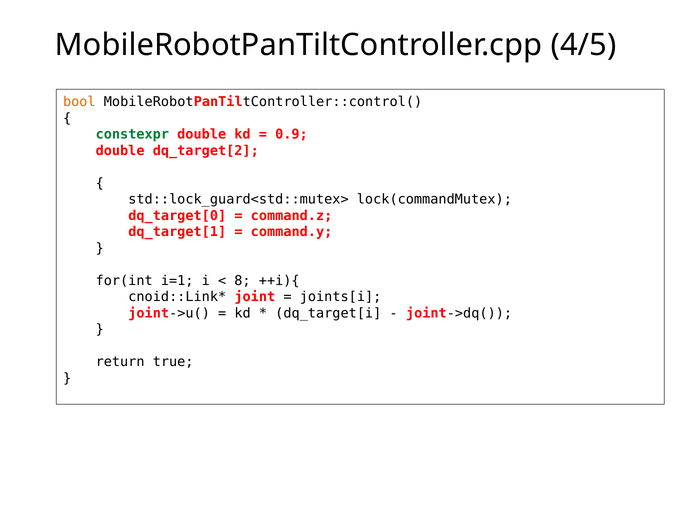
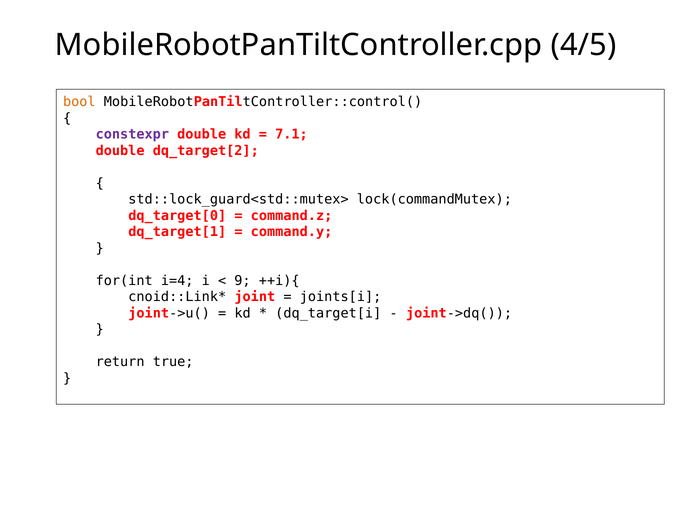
constexpr colour: green -> purple
0.9: 0.9 -> 7.1
i=1: i=1 -> i=4
8: 8 -> 9
